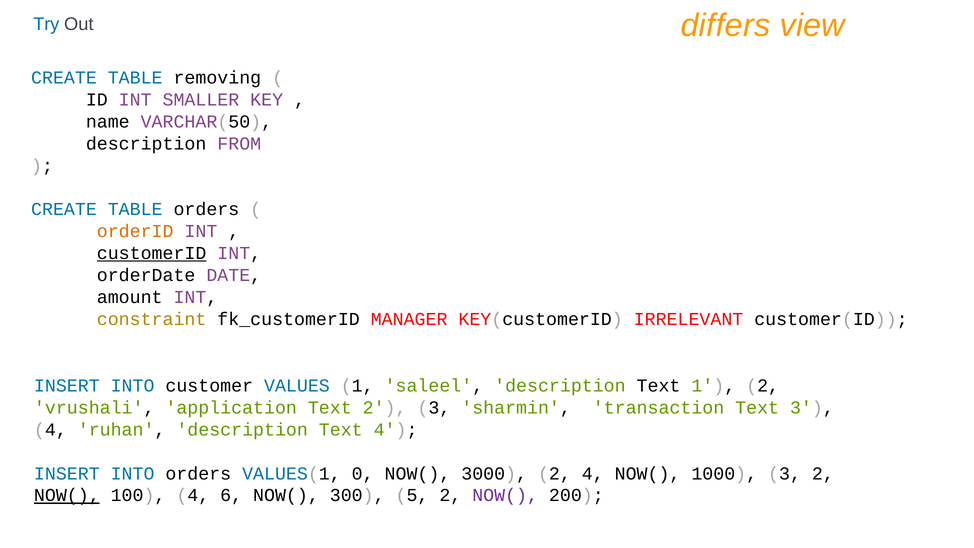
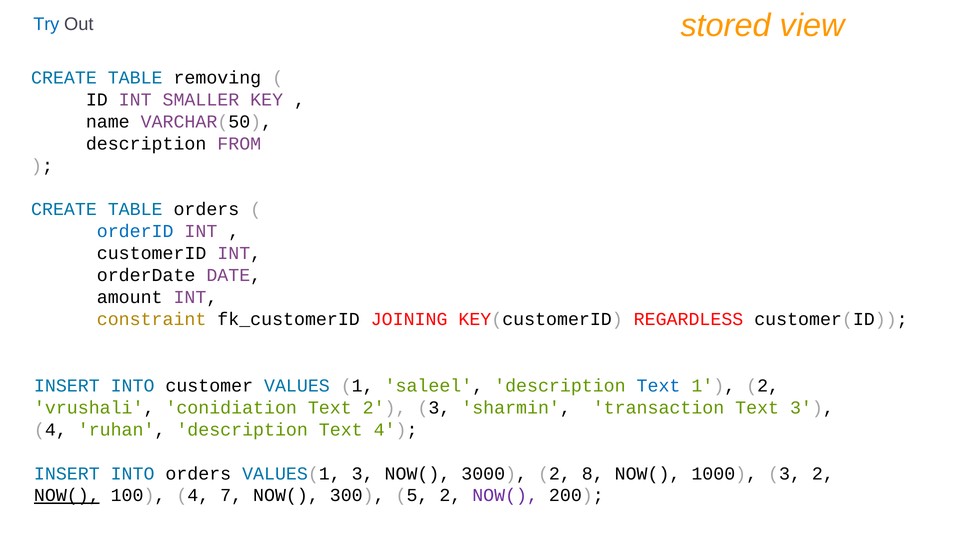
differs: differs -> stored
orderID colour: orange -> blue
customerID underline: present -> none
MANAGER: MANAGER -> JOINING
IRRELEVANT: IRRELEVANT -> REGARDLESS
Text at (659, 386) colour: black -> blue
application: application -> conidiation
VALUES(1 0: 0 -> 3
2 4: 4 -> 8
6: 6 -> 7
